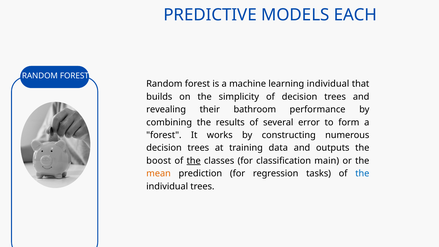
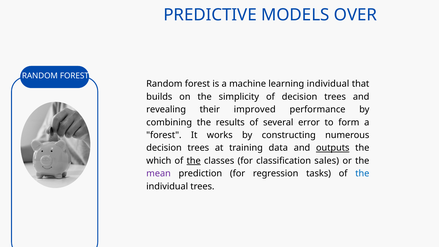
EACH: EACH -> OVER
bathroom: bathroom -> improved
outputs underline: none -> present
boost: boost -> which
main: main -> sales
mean colour: orange -> purple
